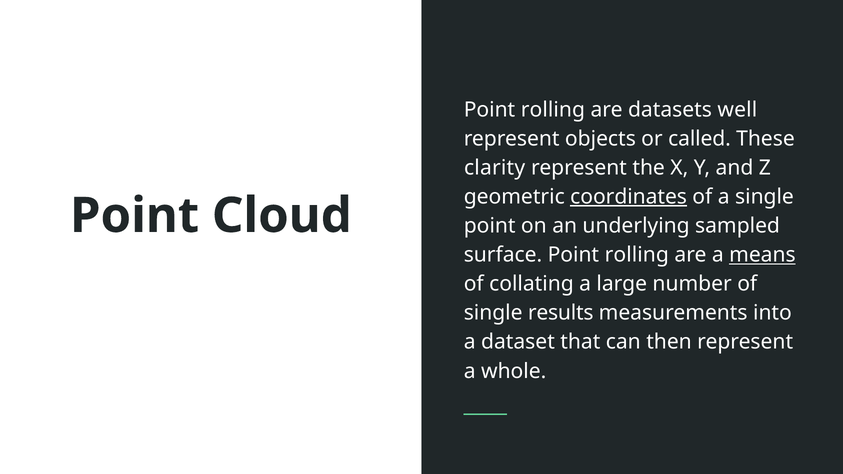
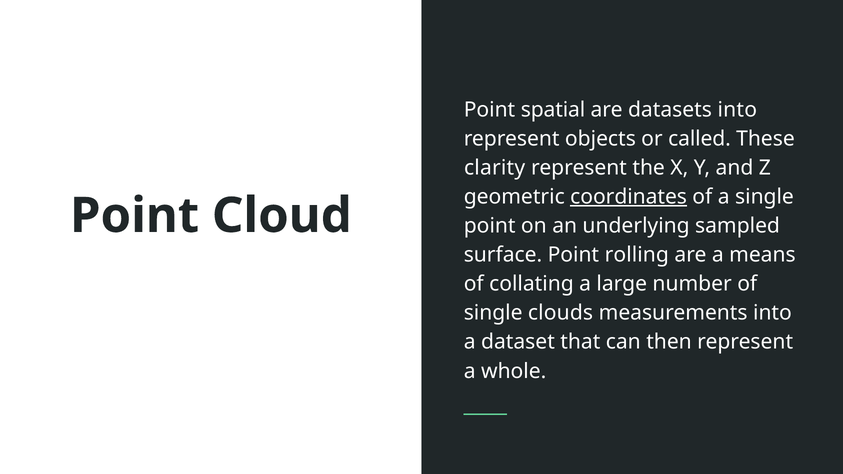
rolling at (553, 110): rolling -> spatial
datasets well: well -> into
means underline: present -> none
results: results -> clouds
